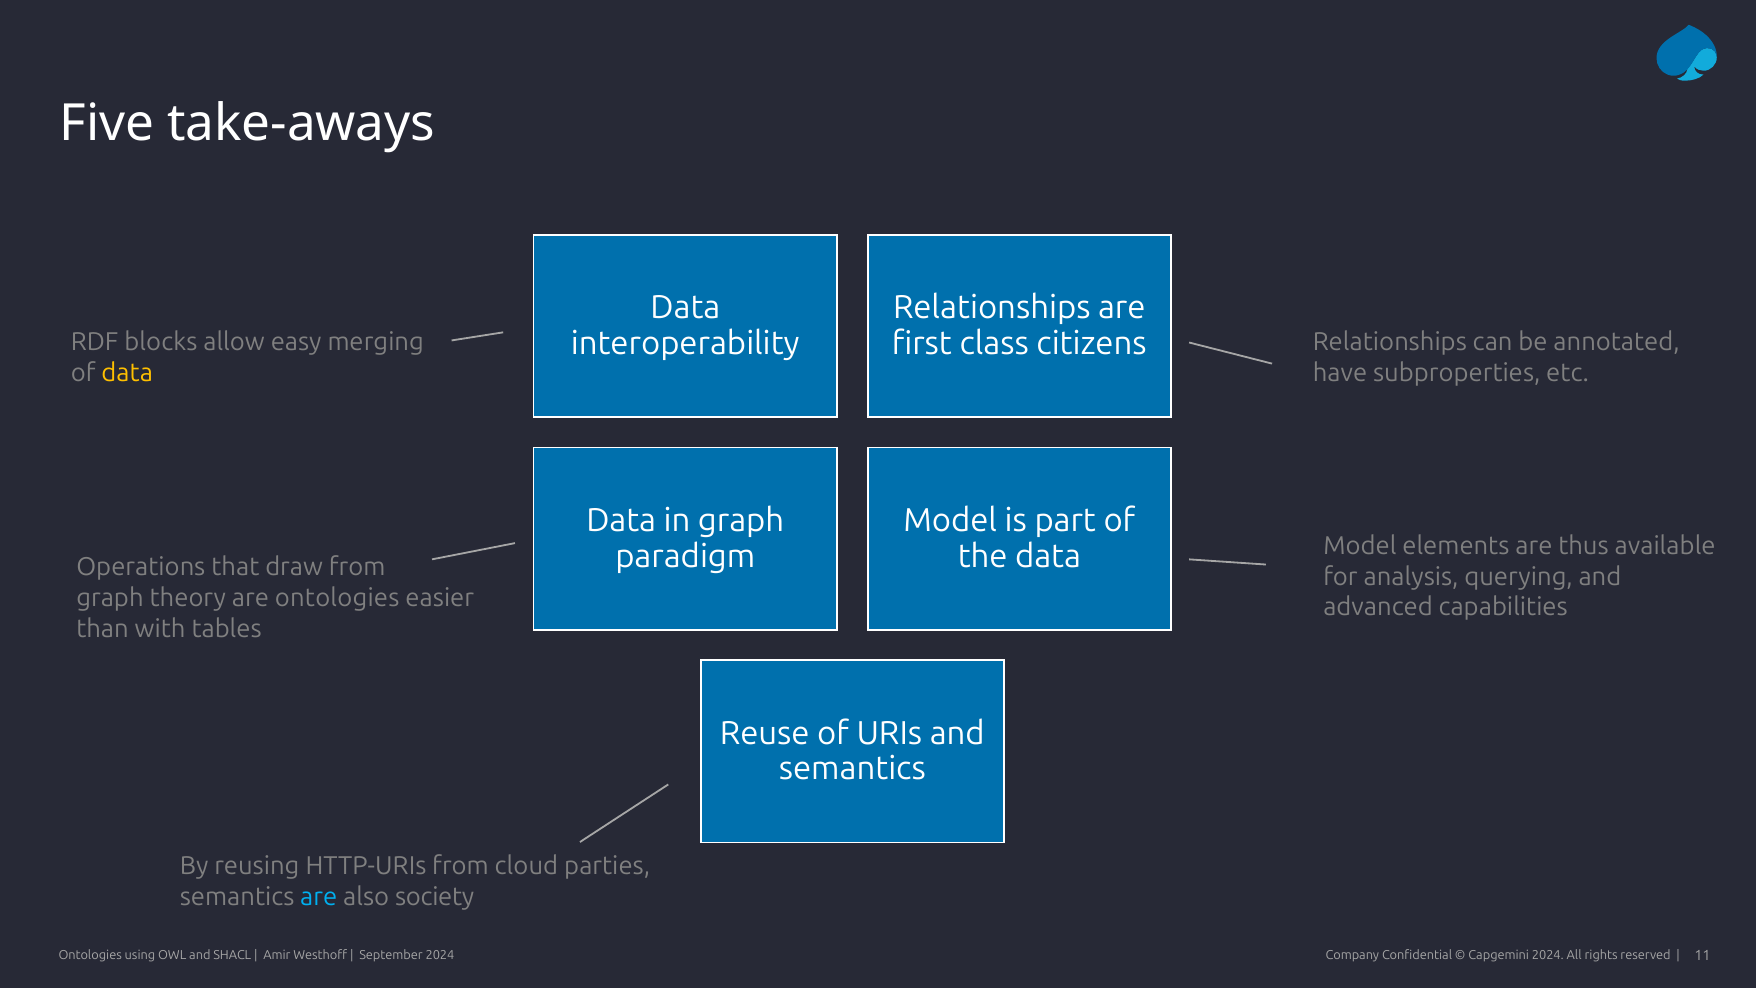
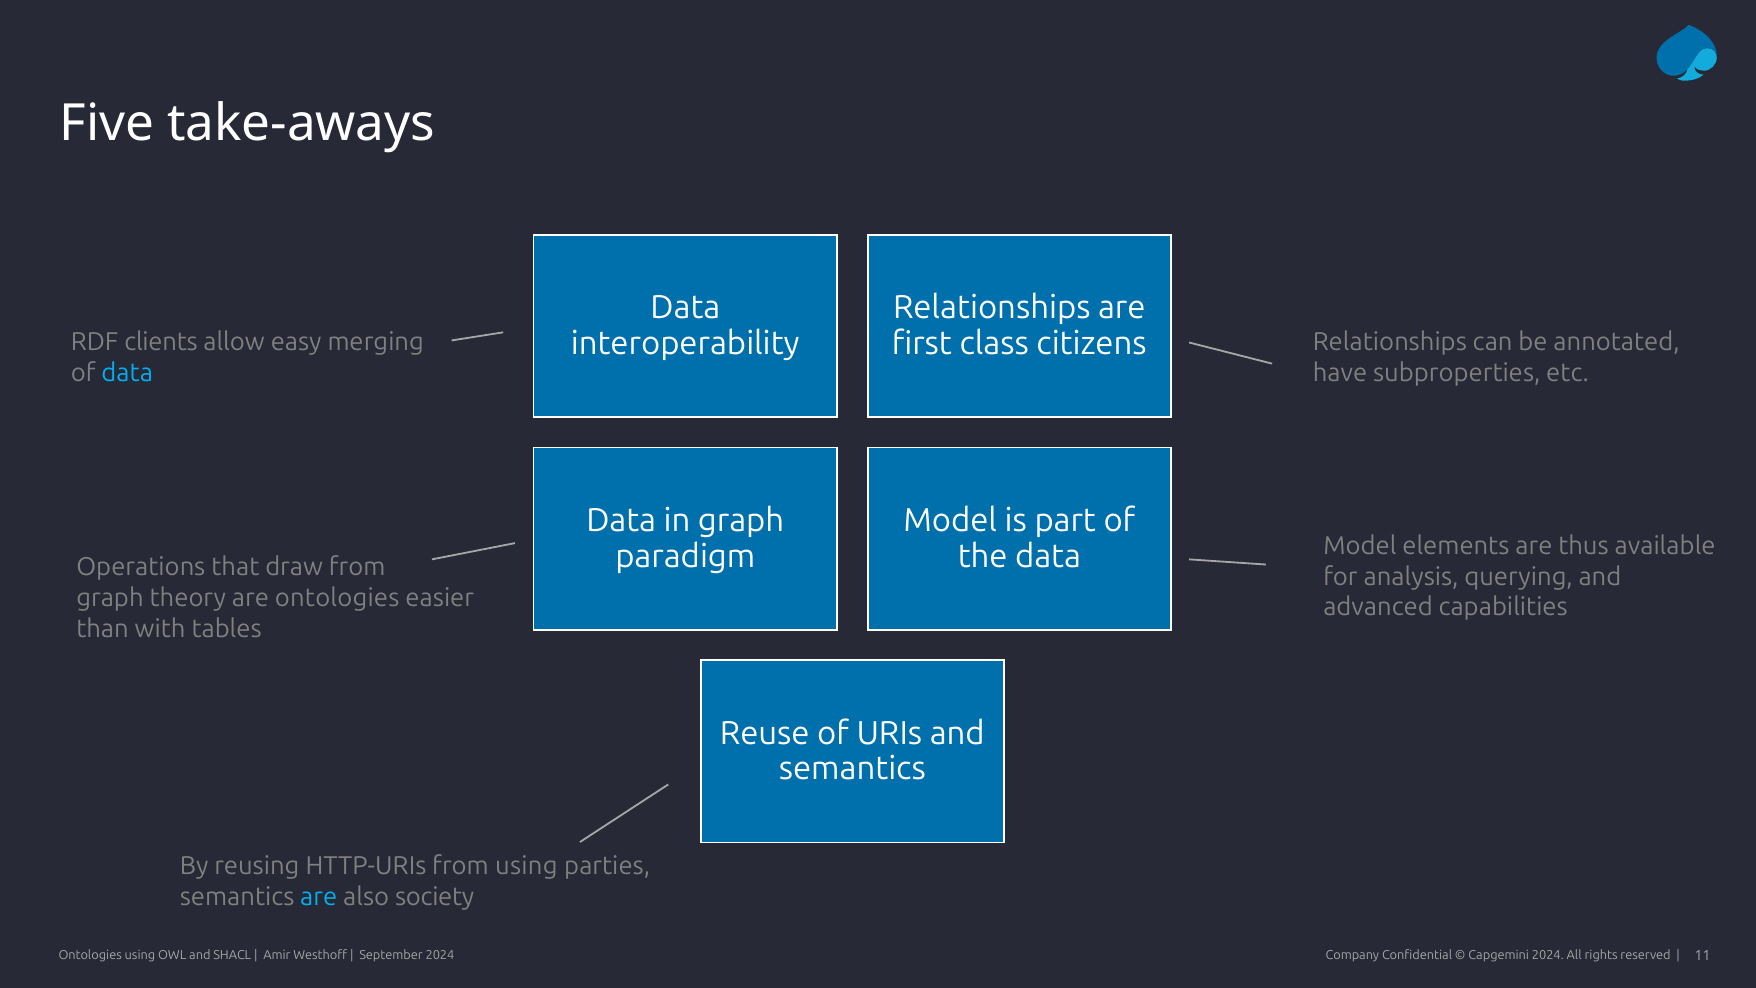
blocks: blocks -> clients
data at (127, 373) colour: yellow -> light blue
from cloud: cloud -> using
